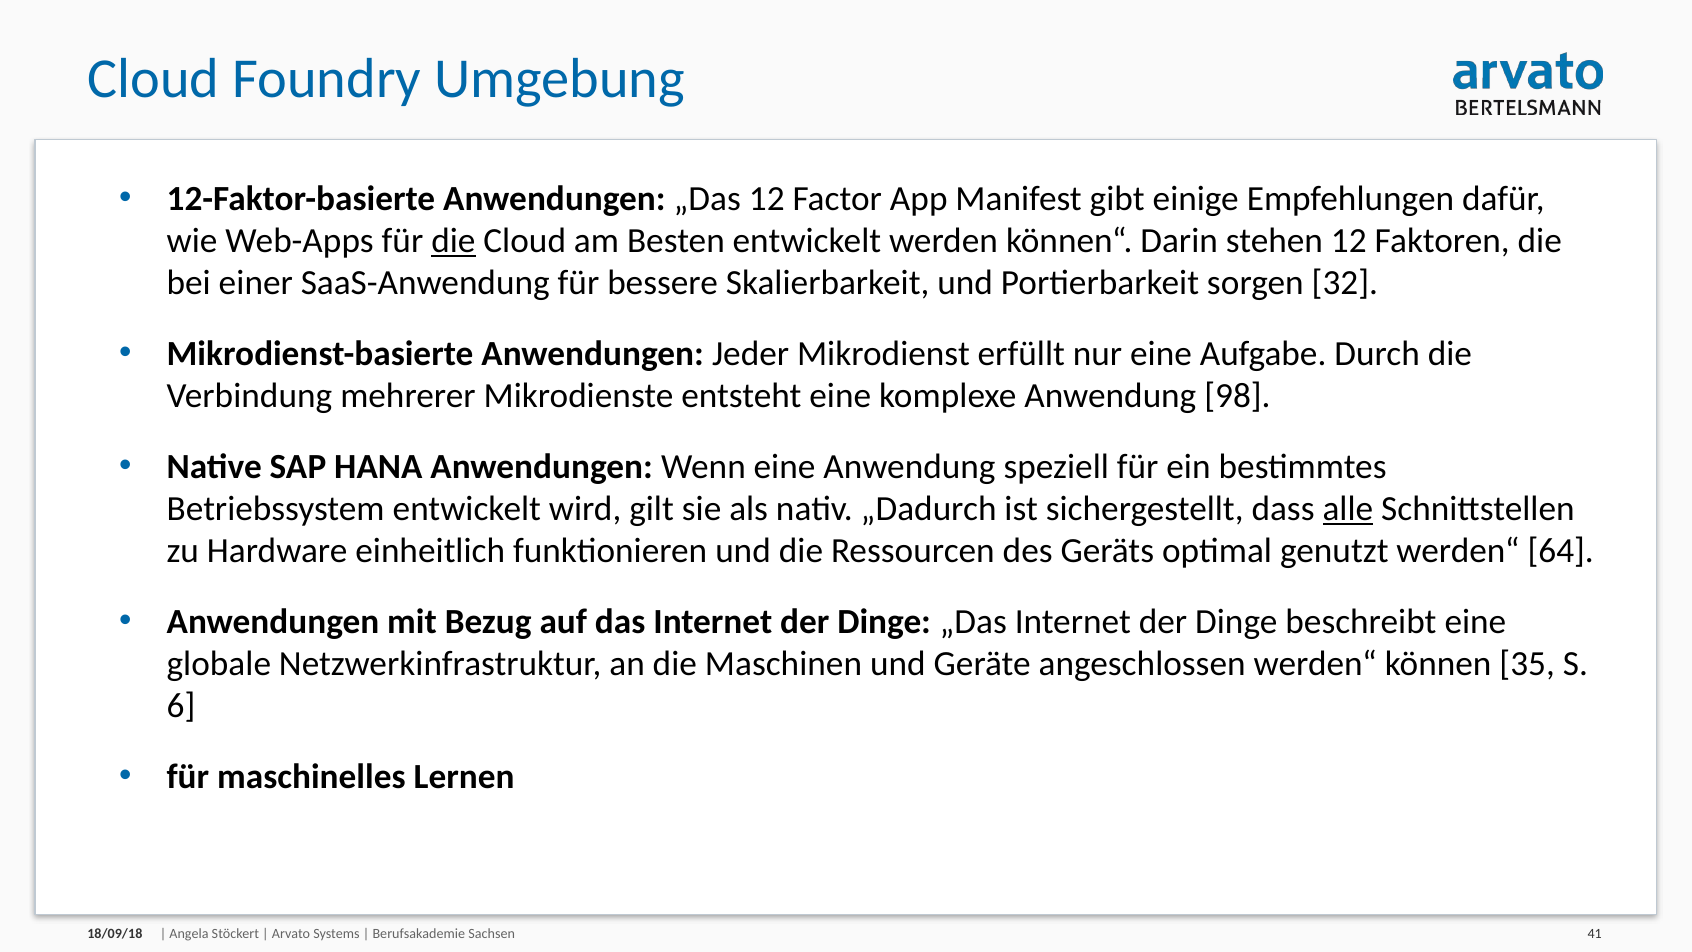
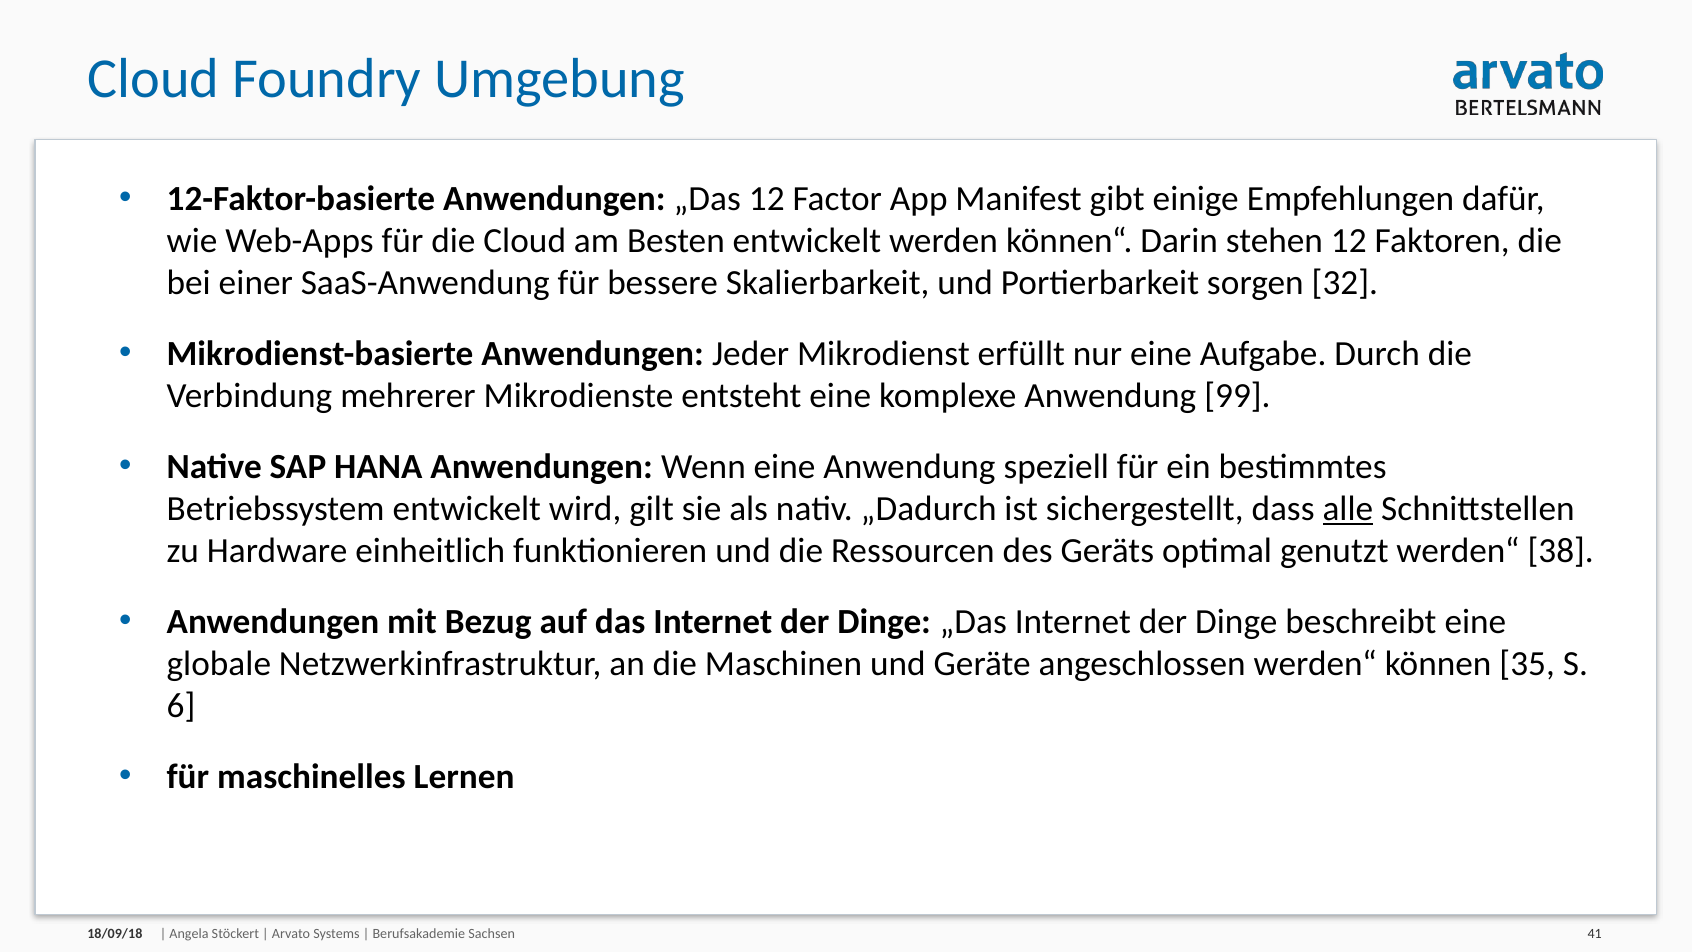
die at (453, 241) underline: present -> none
98: 98 -> 99
64: 64 -> 38
